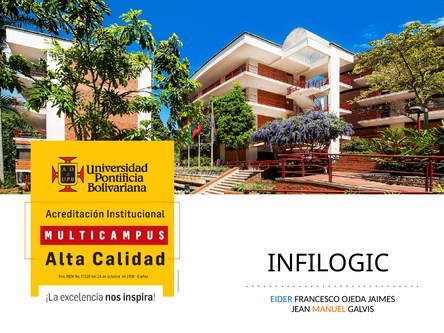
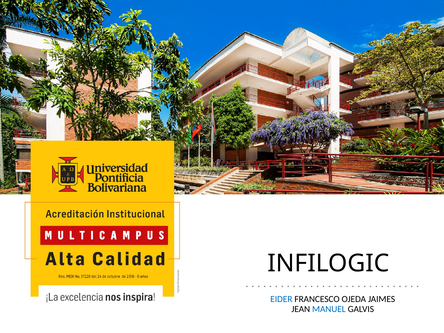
MANUEL colour: orange -> blue
